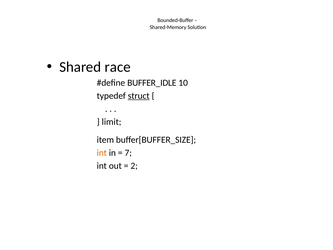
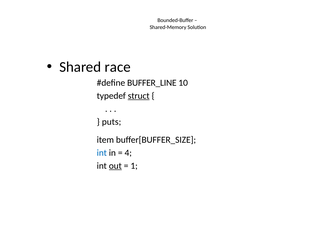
BUFFER_IDLE: BUFFER_IDLE -> BUFFER_LINE
limit: limit -> puts
int at (102, 153) colour: orange -> blue
7: 7 -> 4
out underline: none -> present
2: 2 -> 1
